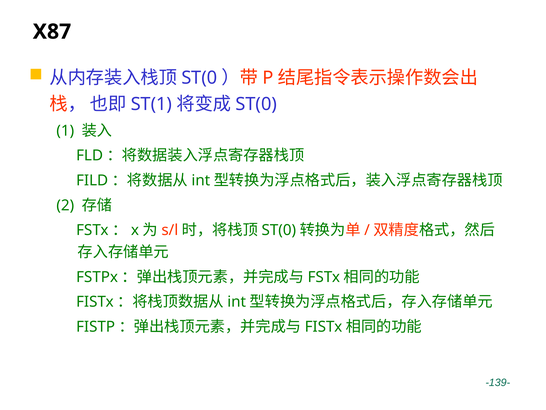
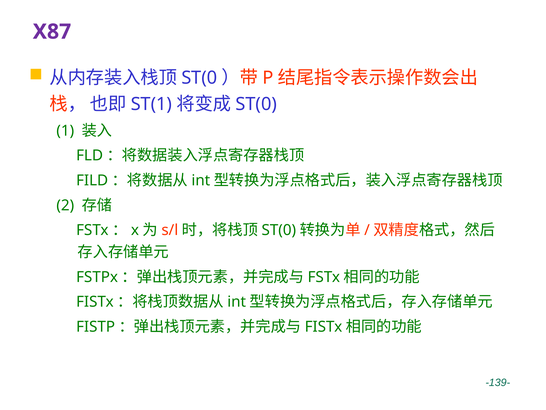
X87 colour: black -> purple
